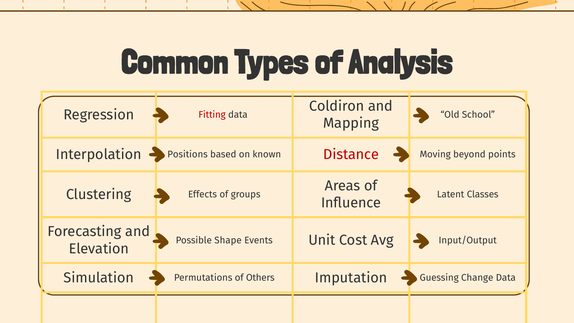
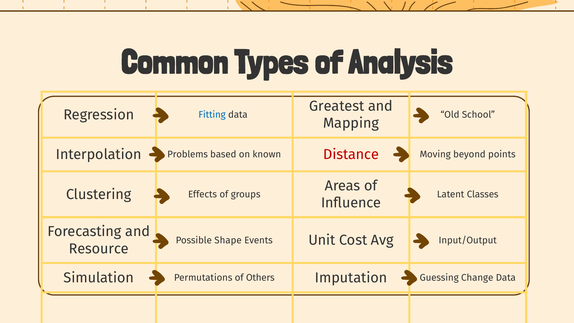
Coldiron: Coldiron -> Greatest
Fitting colour: red -> blue
Positions: Positions -> Problems
Elevation: Elevation -> Resource
